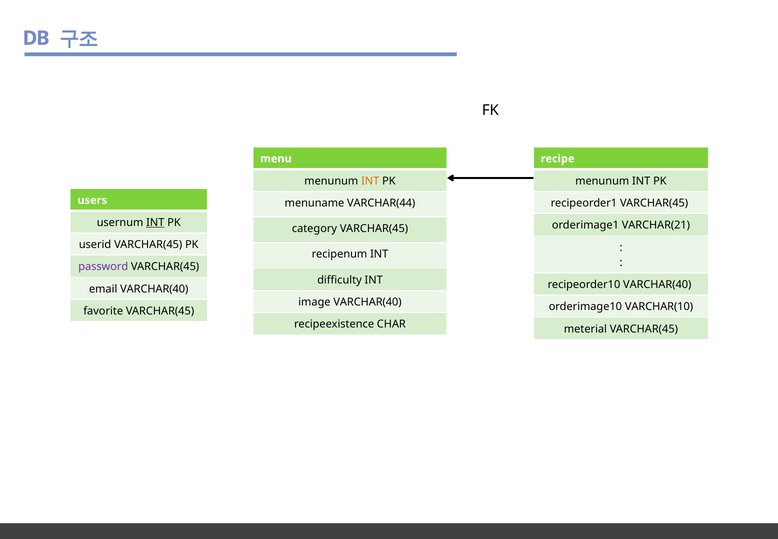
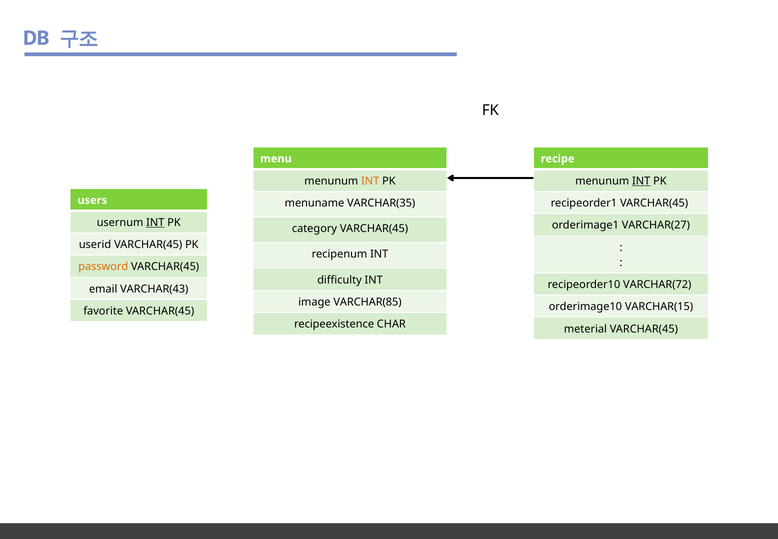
INT at (641, 181) underline: none -> present
VARCHAR(44: VARCHAR(44 -> VARCHAR(35
VARCHAR(21: VARCHAR(21 -> VARCHAR(27
password colour: purple -> orange
recipeorder10 VARCHAR(40: VARCHAR(40 -> VARCHAR(72
email VARCHAR(40: VARCHAR(40 -> VARCHAR(43
image VARCHAR(40: VARCHAR(40 -> VARCHAR(85
VARCHAR(10: VARCHAR(10 -> VARCHAR(15
